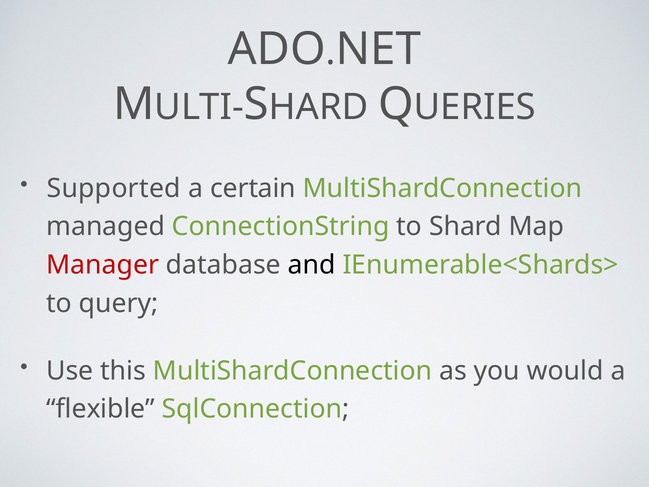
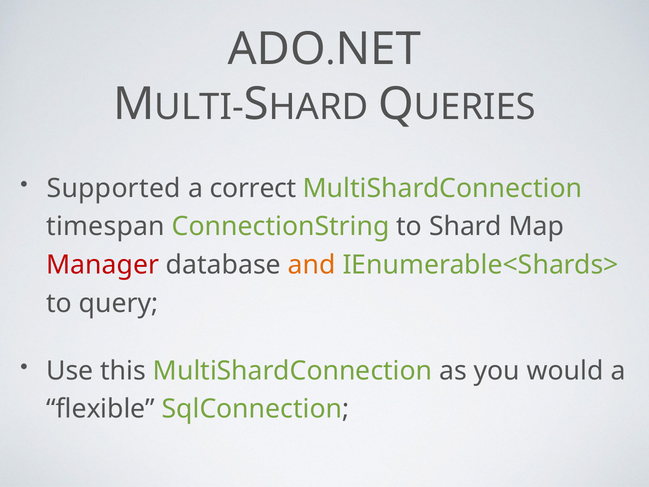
certain: certain -> correct
managed: managed -> timespan
and colour: black -> orange
